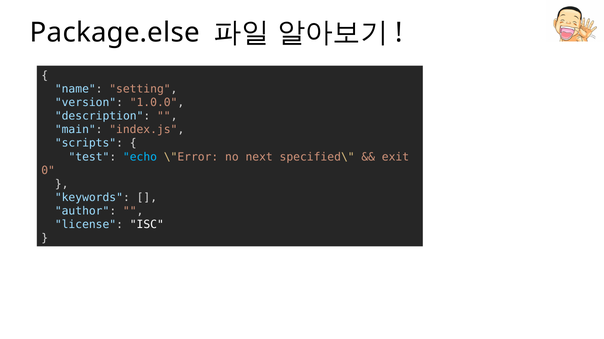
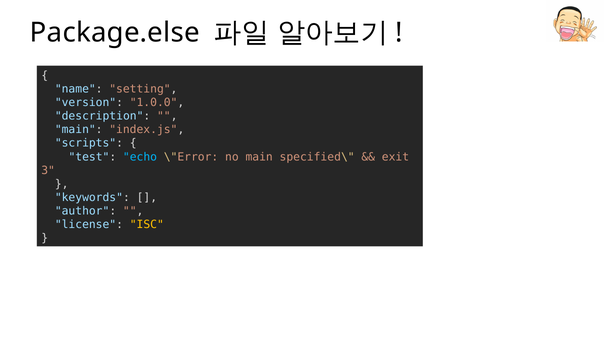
no next: next -> main
0: 0 -> 3
ISC colour: white -> yellow
